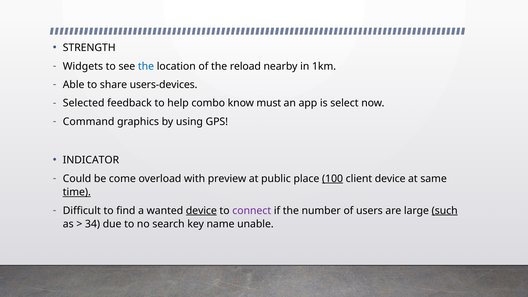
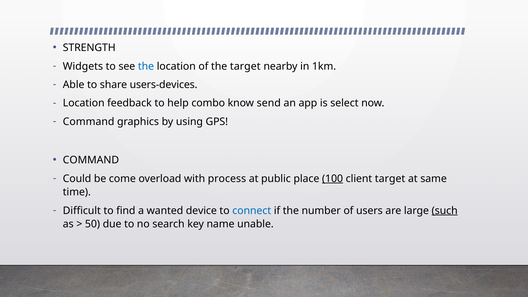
the reload: reload -> target
Selected at (84, 103): Selected -> Location
must: must -> send
INDICATOR at (91, 160): INDICATOR -> COMMAND
preview: preview -> process
client device: device -> target
time underline: present -> none
device at (201, 211) underline: present -> none
connect colour: purple -> blue
34: 34 -> 50
